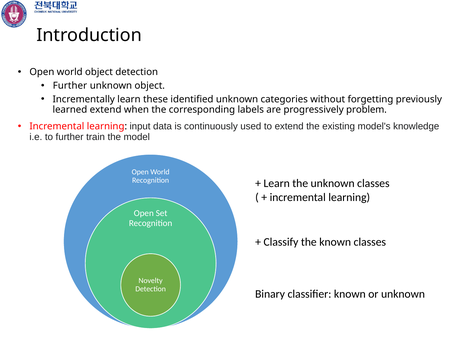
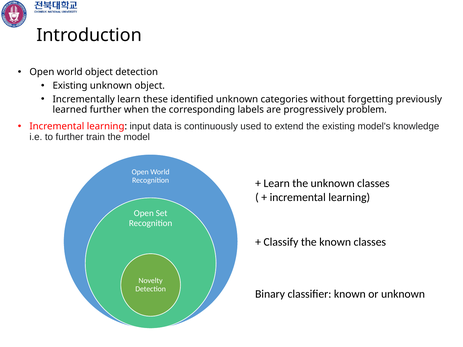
Further at (70, 86): Further -> Existing
learned extend: extend -> further
